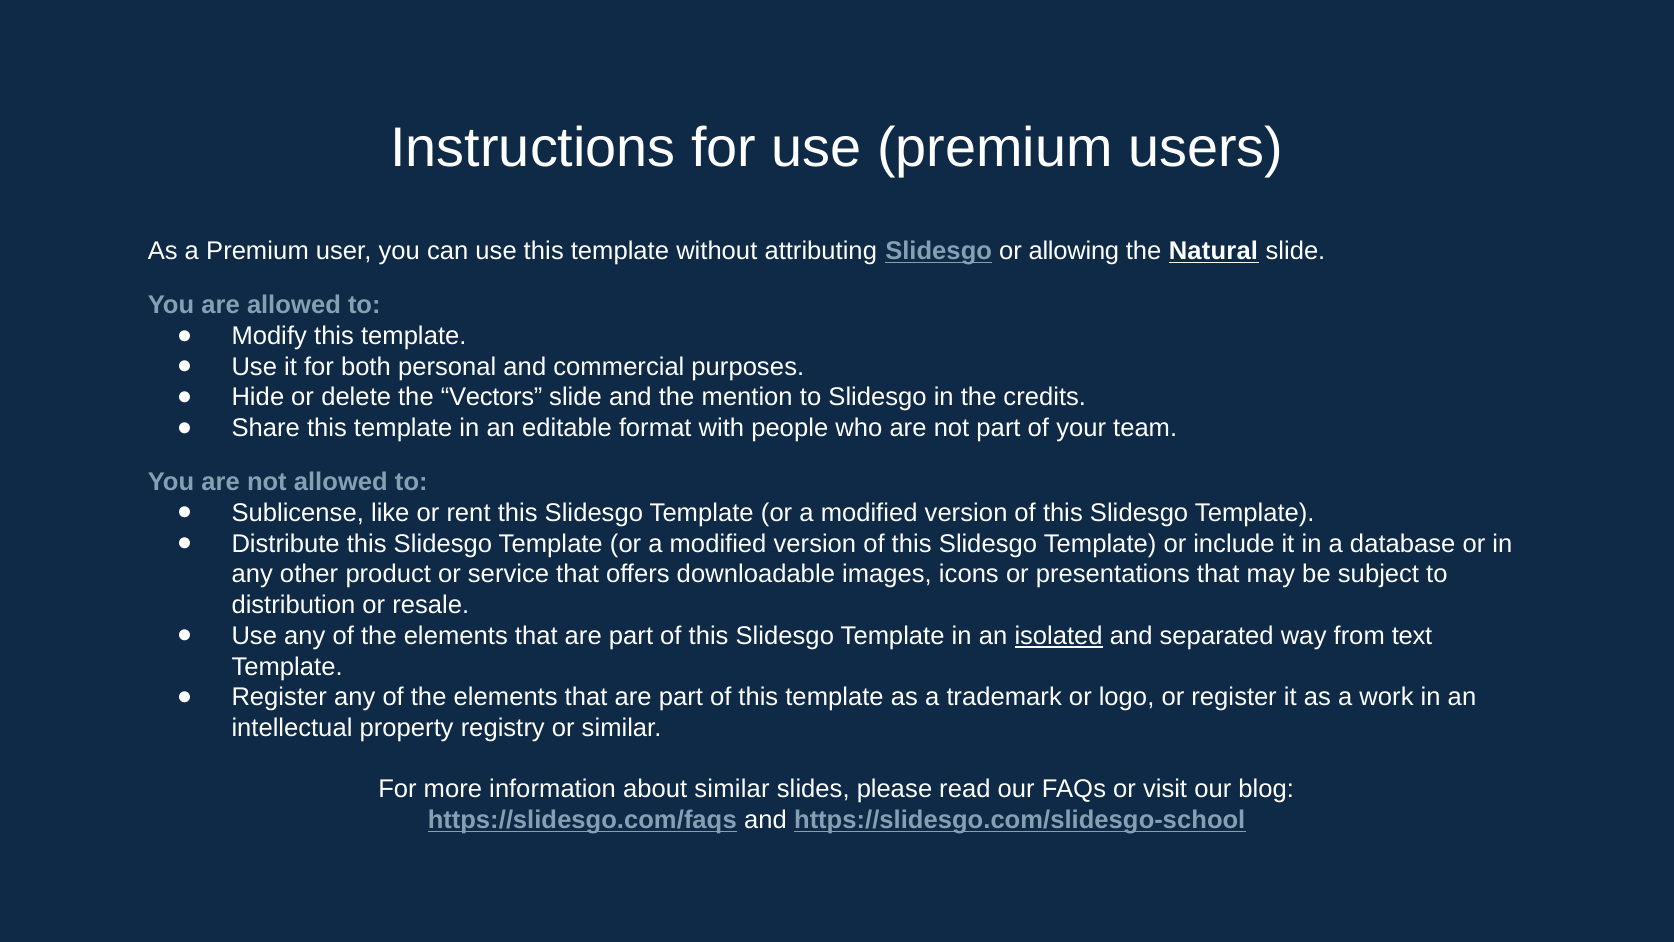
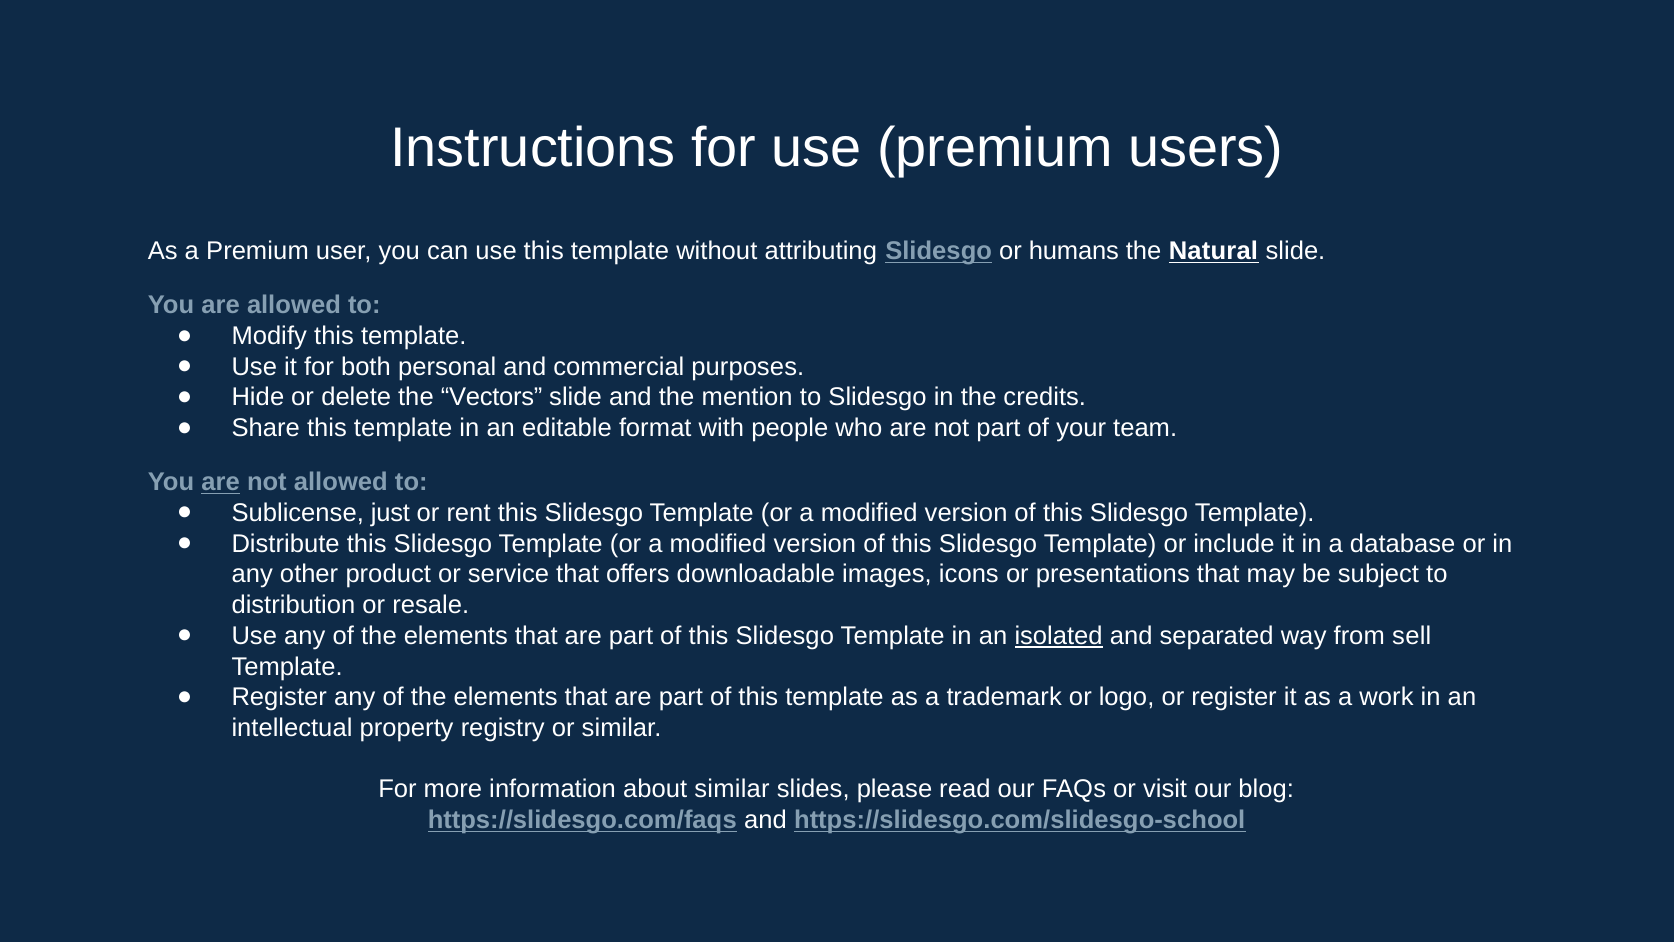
allowing: allowing -> humans
are at (221, 482) underline: none -> present
like: like -> just
text: text -> sell
